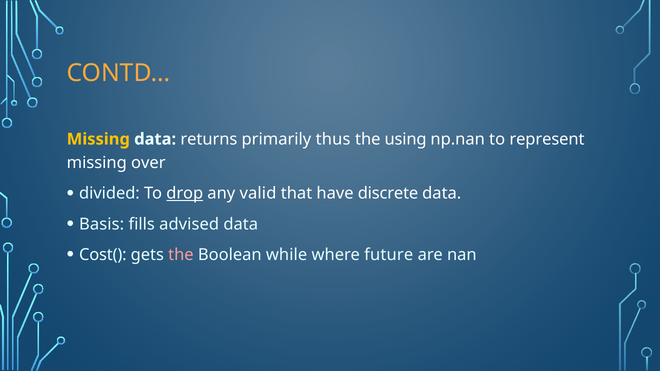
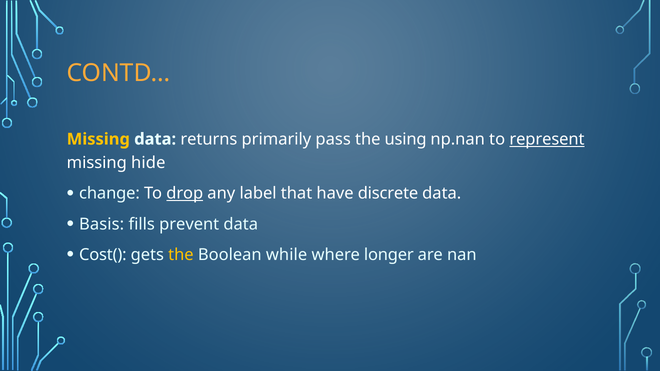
thus: thus -> pass
represent underline: none -> present
over: over -> hide
divided: divided -> change
valid: valid -> label
advised: advised -> prevent
the at (181, 255) colour: pink -> yellow
future: future -> longer
